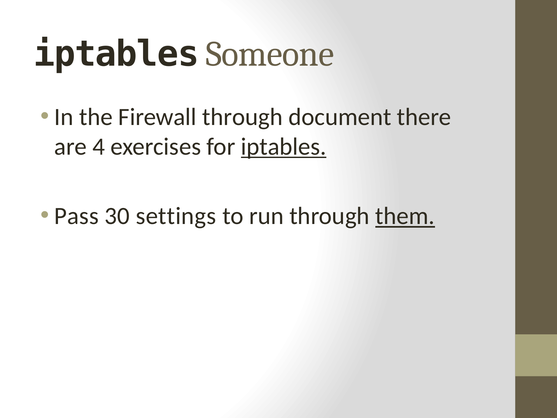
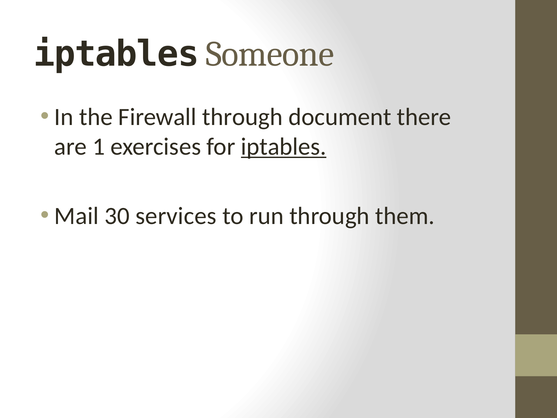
4: 4 -> 1
Pass: Pass -> Mail
settings: settings -> services
them underline: present -> none
